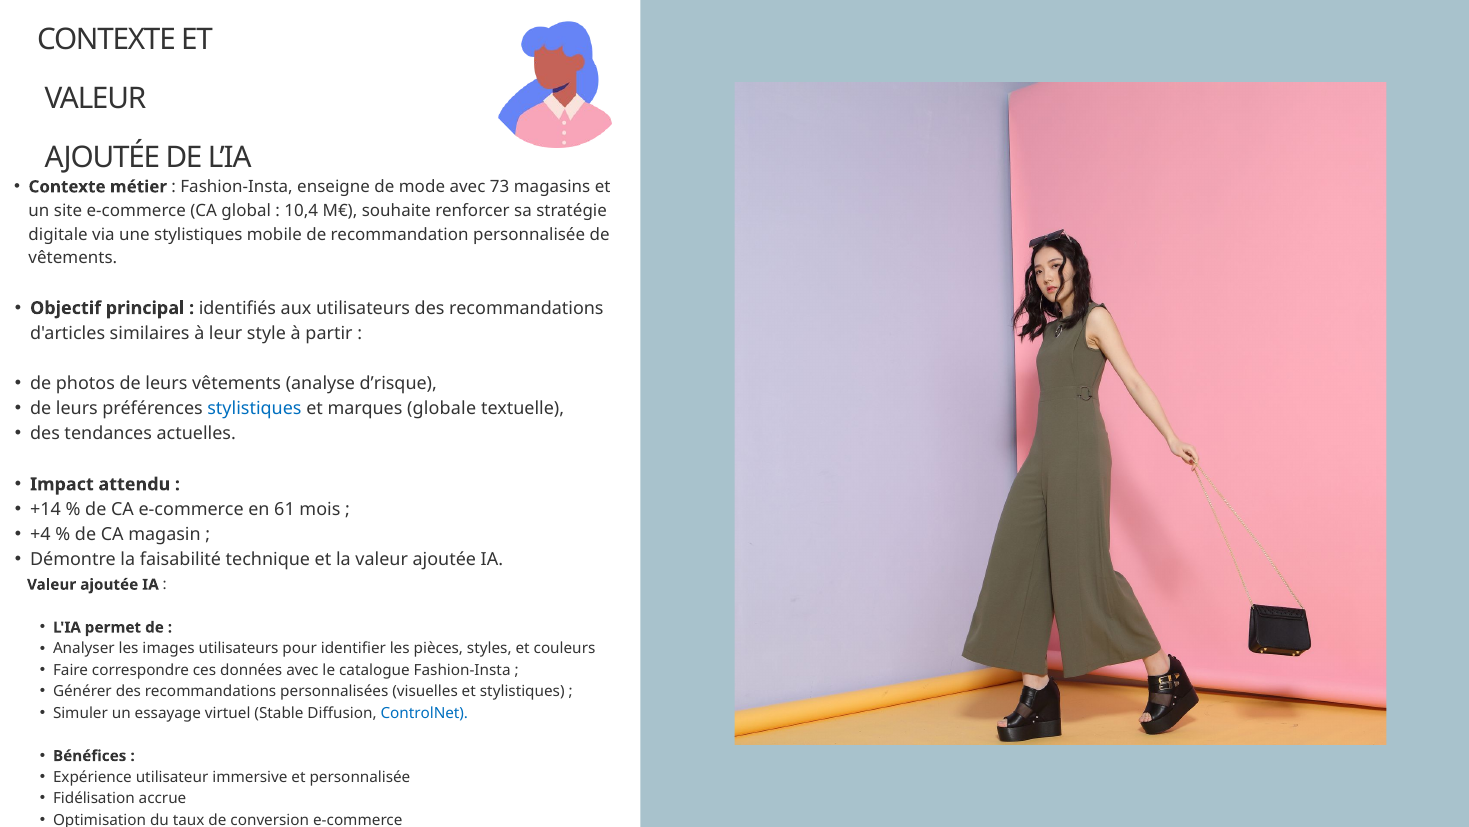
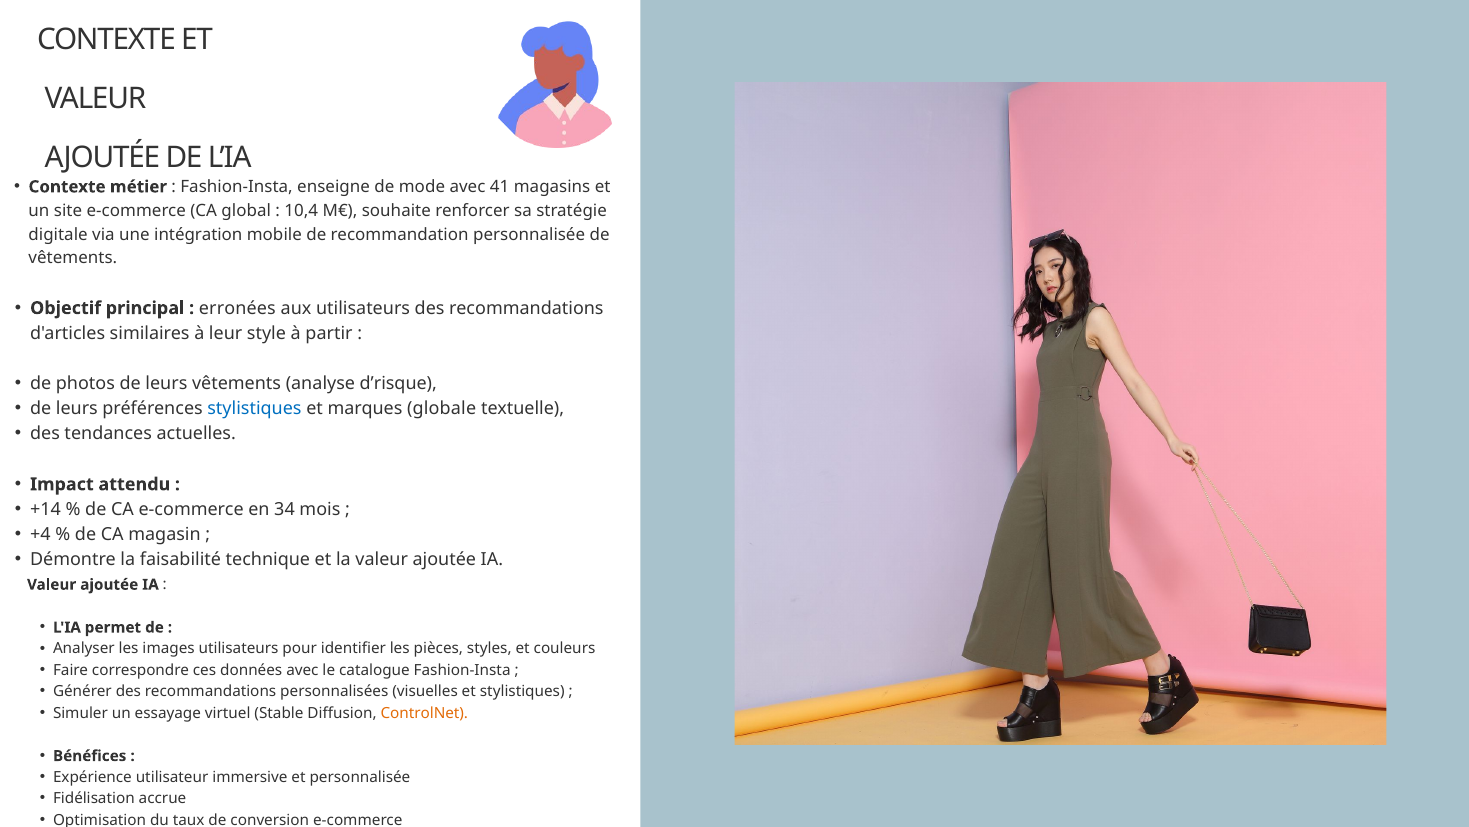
73: 73 -> 41
une stylistiques: stylistiques -> intégration
identifiés: identifiés -> erronées
61: 61 -> 34
ControlNet colour: blue -> orange
